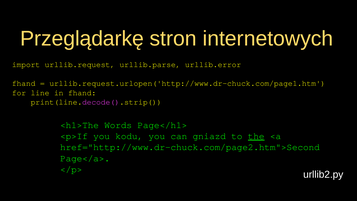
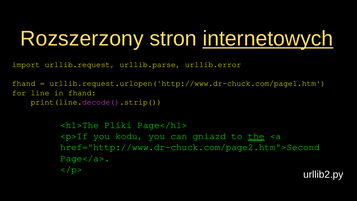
Przeglądarkę: Przeglądarkę -> Rozszerzony
internetowych underline: none -> present
Words: Words -> Pliki
